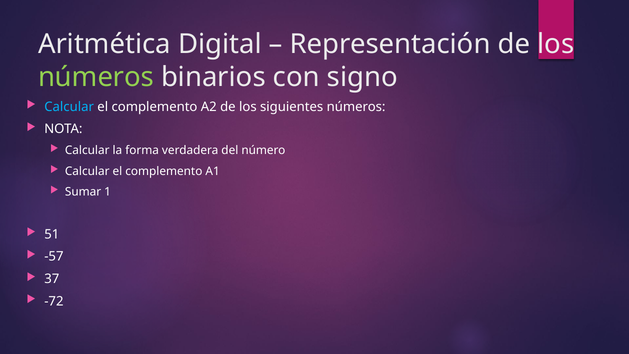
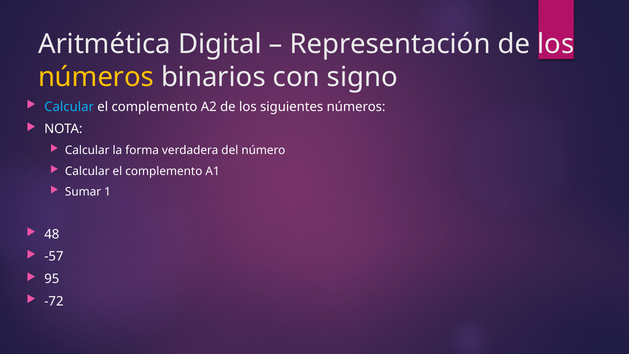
números at (96, 77) colour: light green -> yellow
51: 51 -> 48
37: 37 -> 95
